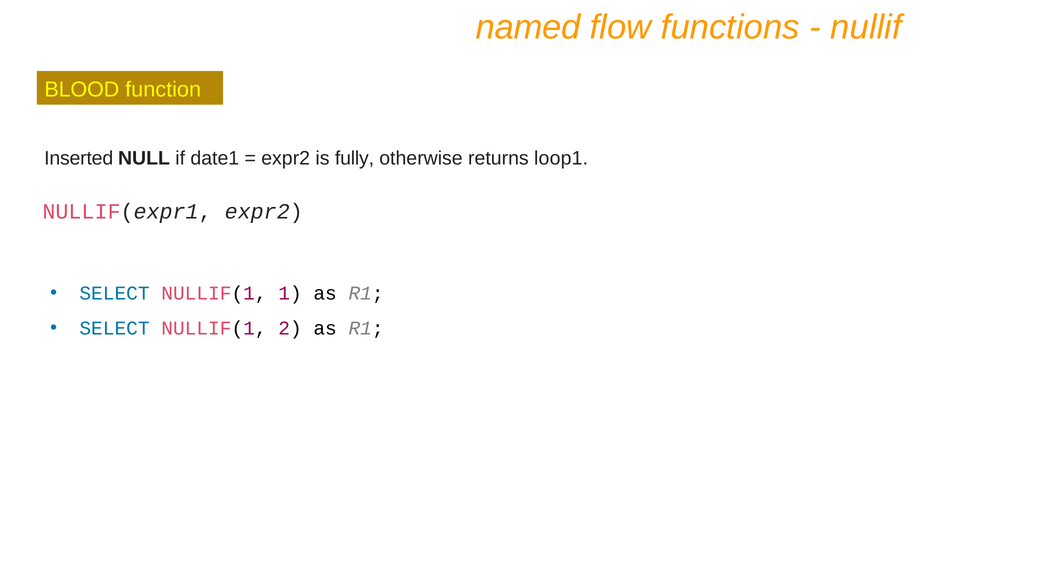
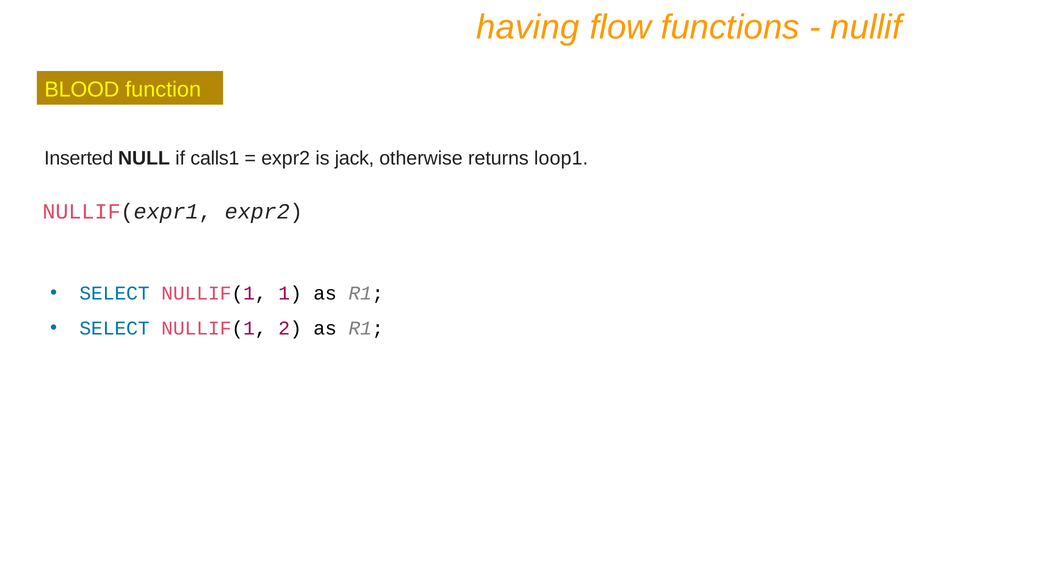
named: named -> having
date1: date1 -> calls1
fully: fully -> jack
